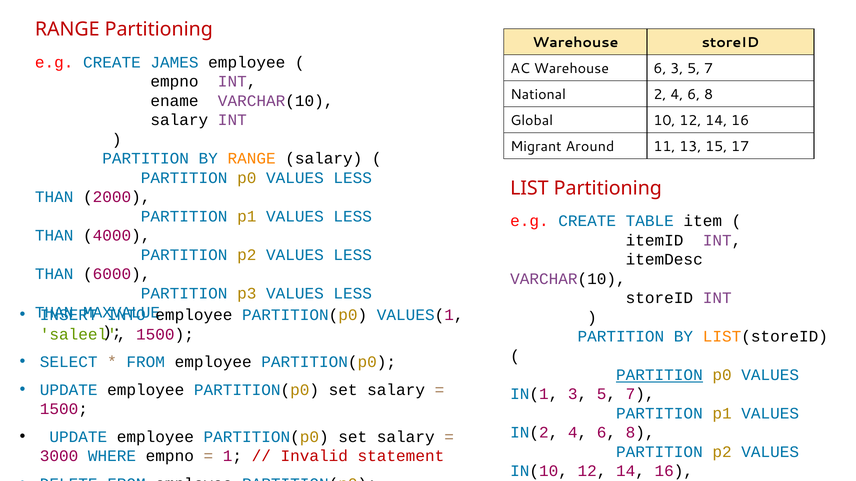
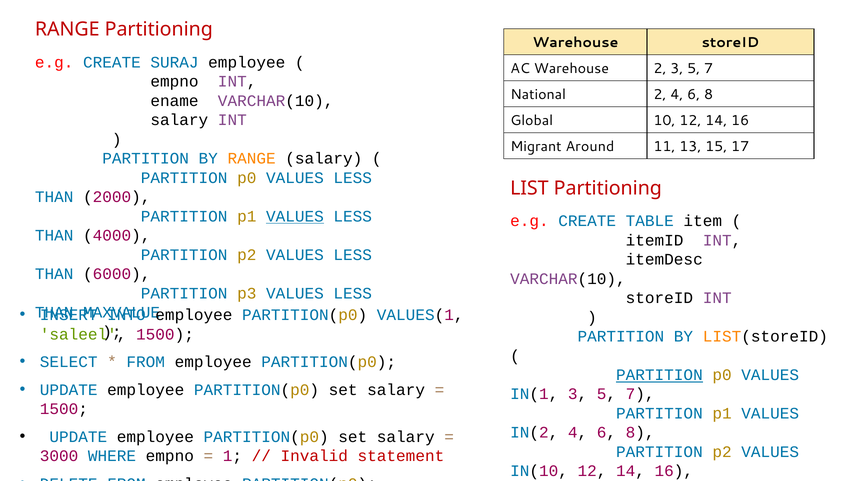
JAMES: JAMES -> SURAJ
Warehouse 6: 6 -> 2
VALUES at (295, 217) underline: none -> present
